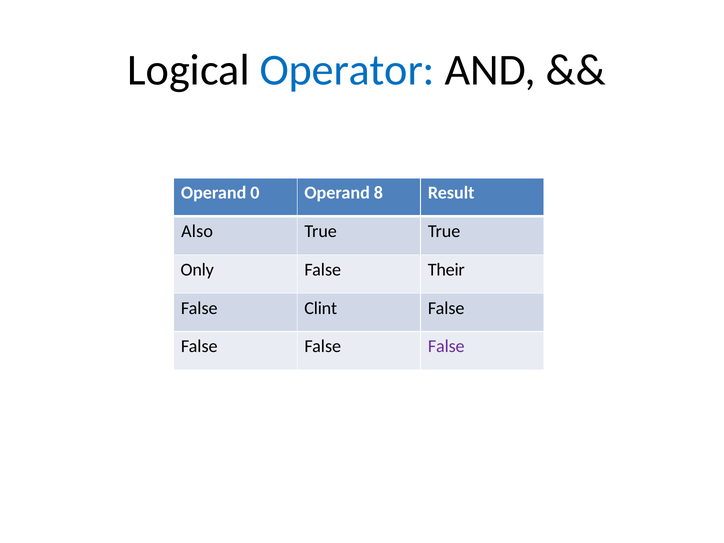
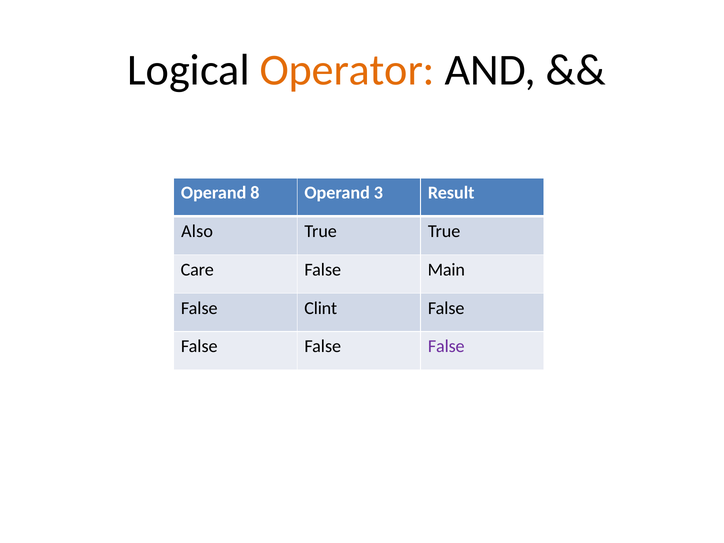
Operator colour: blue -> orange
0: 0 -> 8
8: 8 -> 3
Only: Only -> Care
Their: Their -> Main
